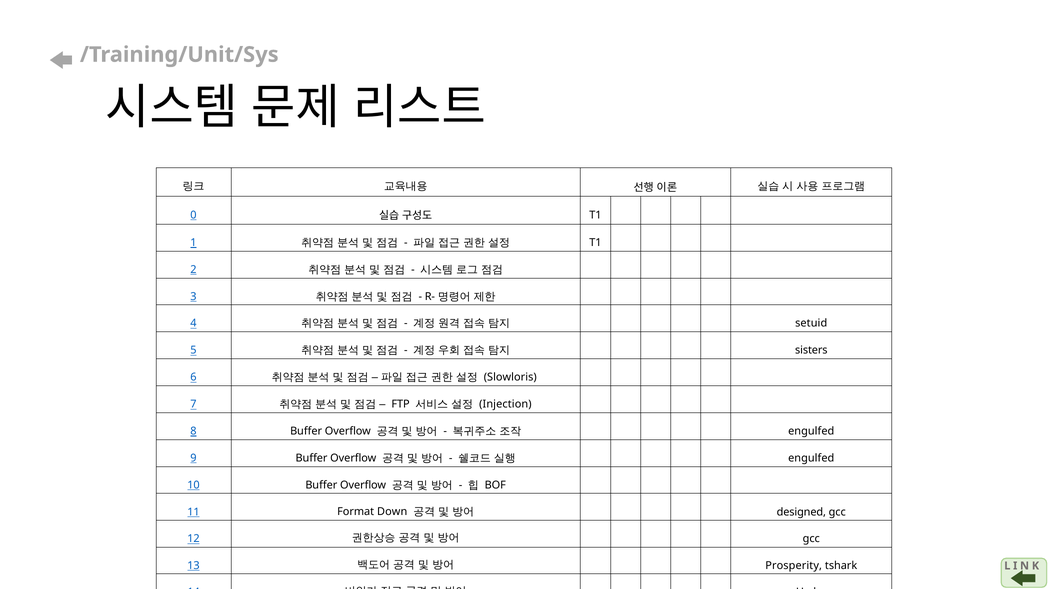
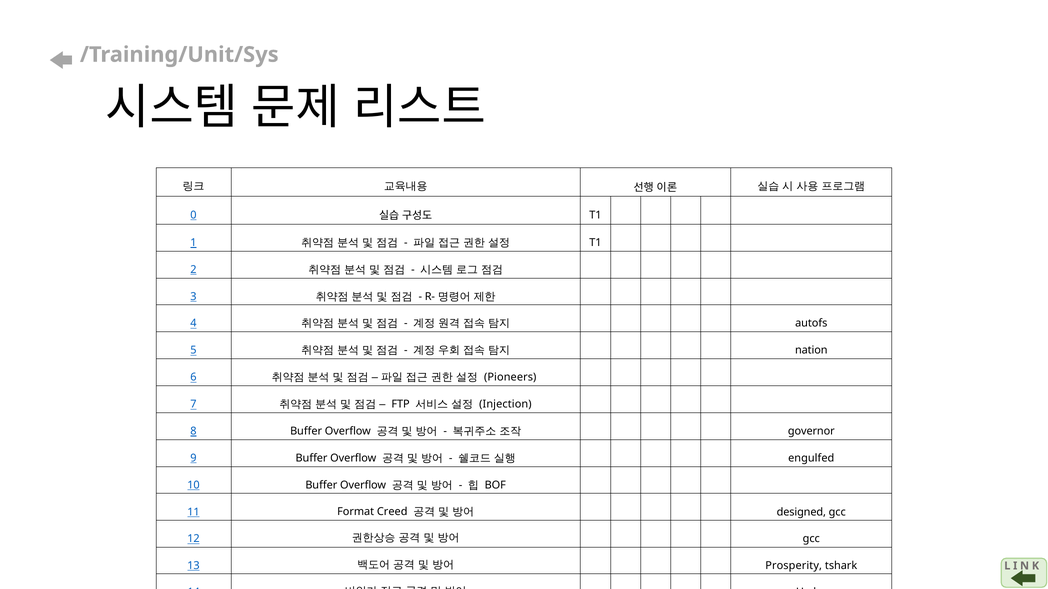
setuid: setuid -> autofs
sisters: sisters -> nation
Slowloris: Slowloris -> Pioneers
engulfed at (811, 431): engulfed -> governor
Down: Down -> Creed
